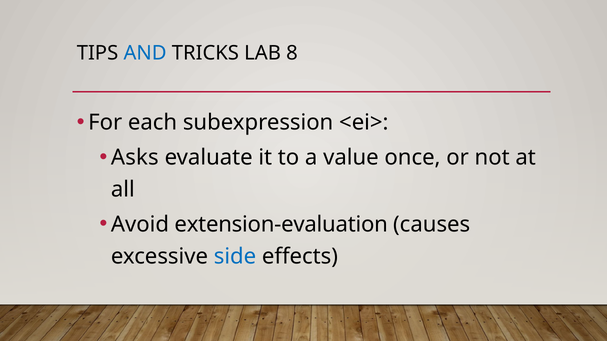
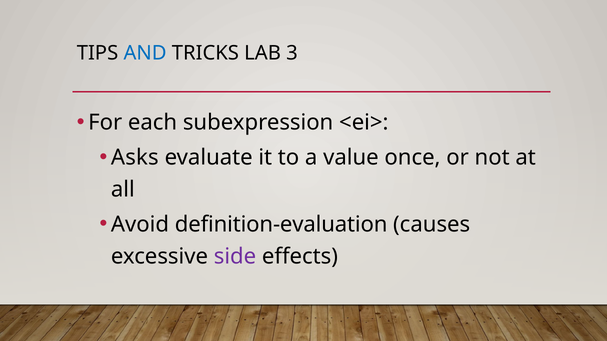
8: 8 -> 3
extension-evaluation: extension-evaluation -> definition-evaluation
side colour: blue -> purple
